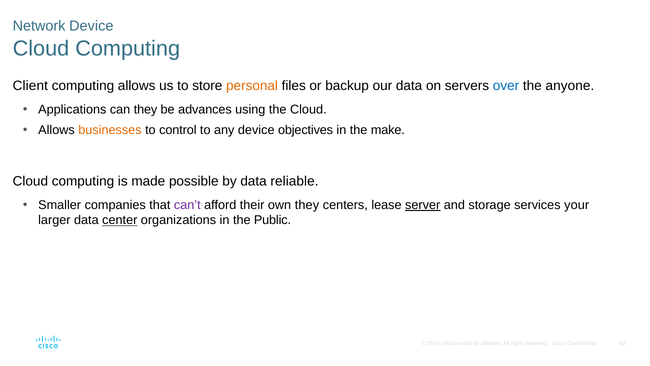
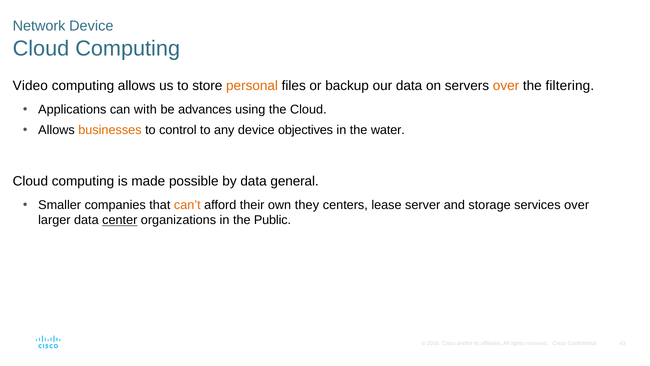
Client: Client -> Video
over at (506, 86) colour: blue -> orange
anyone: anyone -> filtering
can they: they -> with
make: make -> water
reliable: reliable -> general
can’t colour: purple -> orange
server underline: present -> none
services your: your -> over
